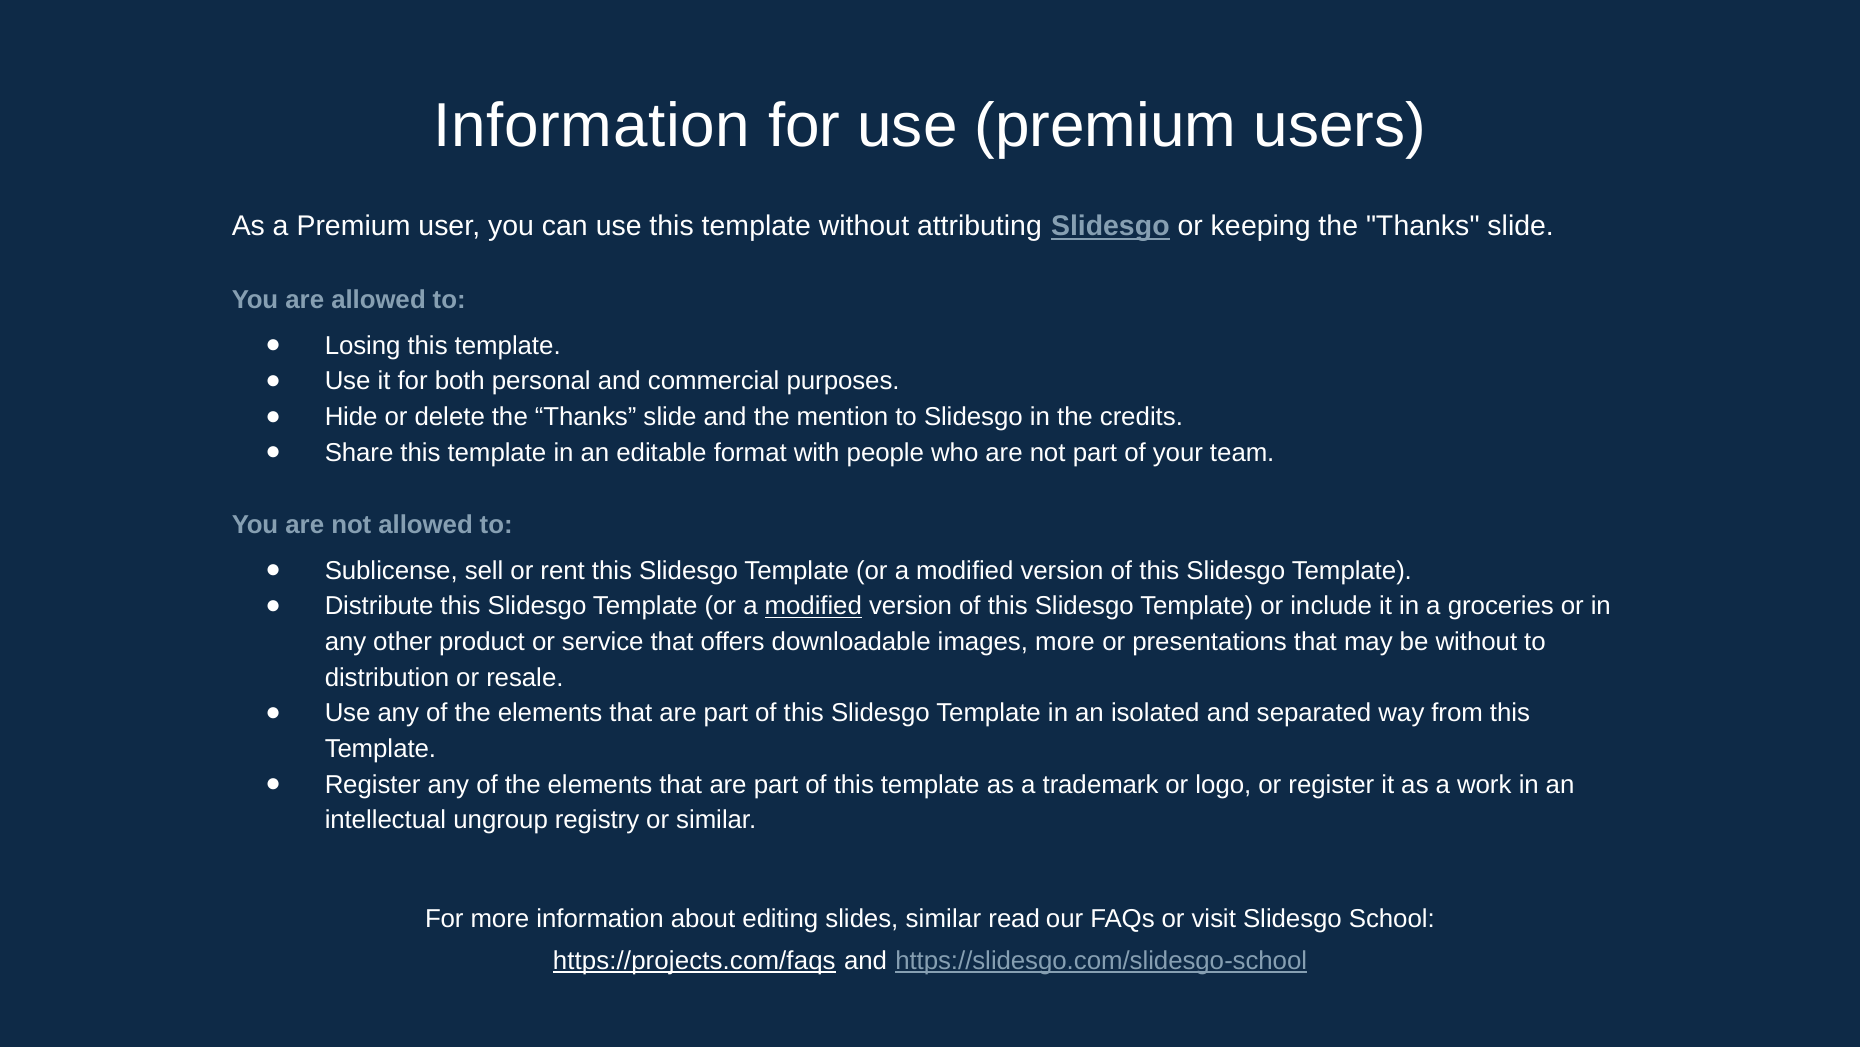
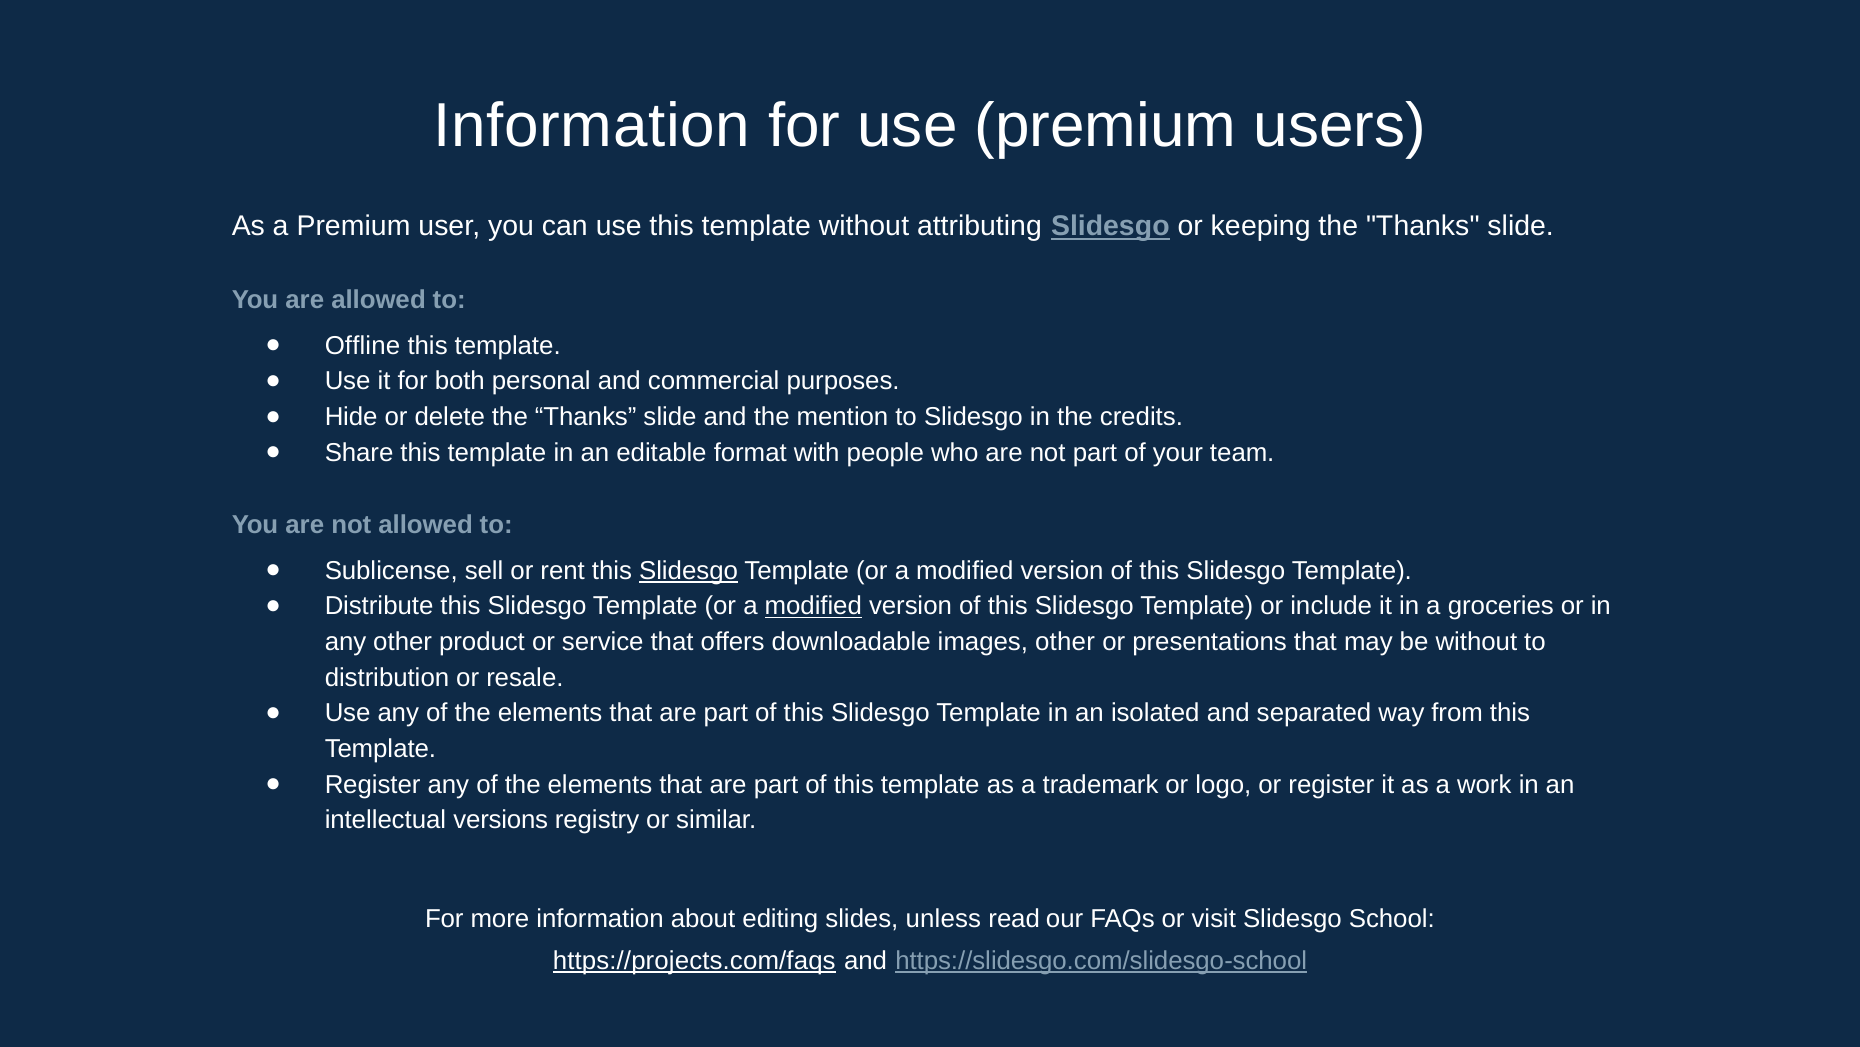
Losing: Losing -> Offline
Slidesgo at (689, 570) underline: none -> present
images more: more -> other
ungroup: ungroup -> versions
slides similar: similar -> unless
